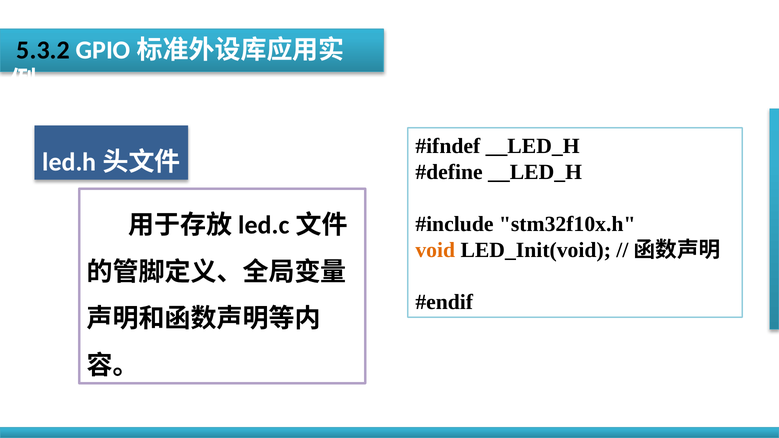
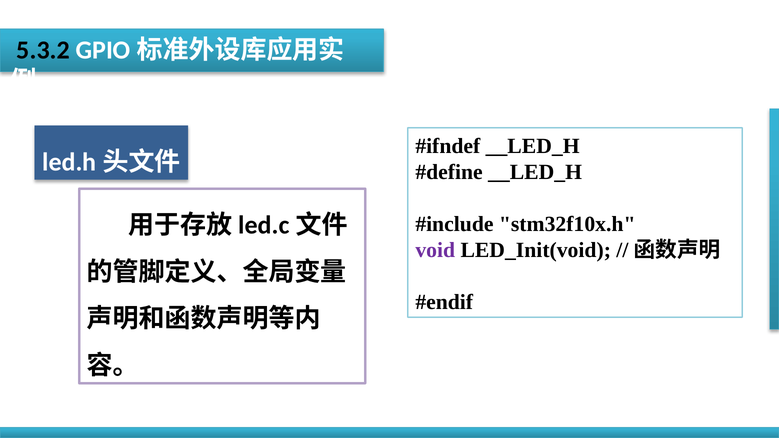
void colour: orange -> purple
